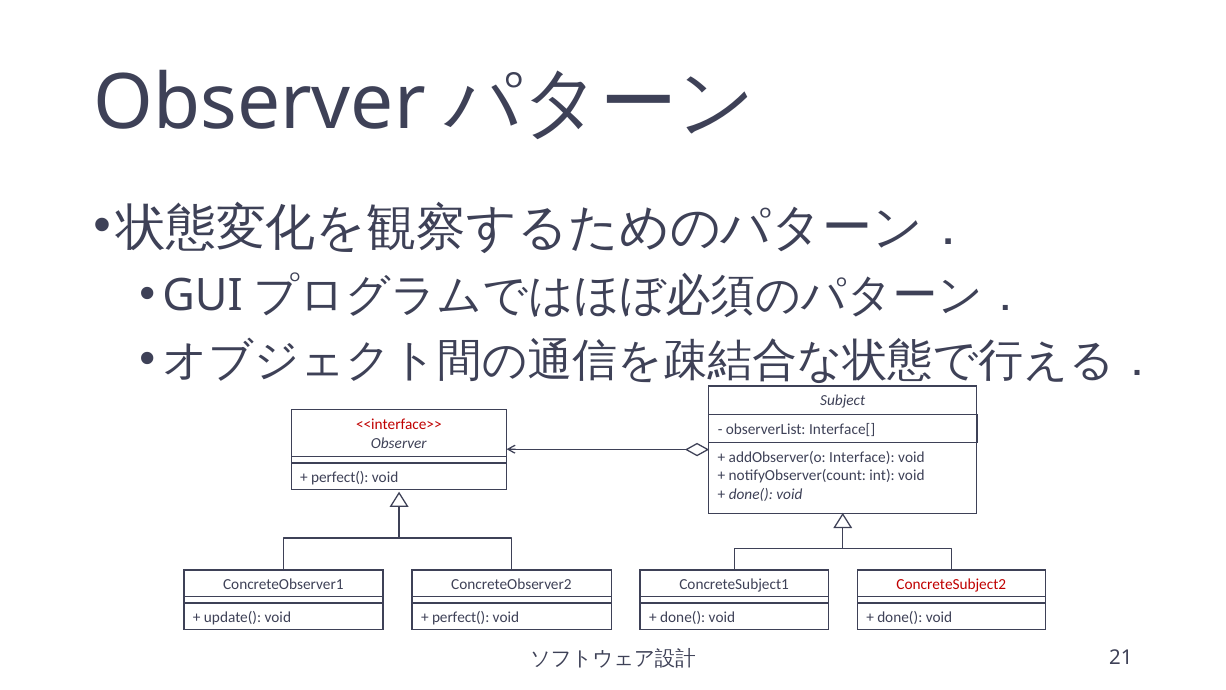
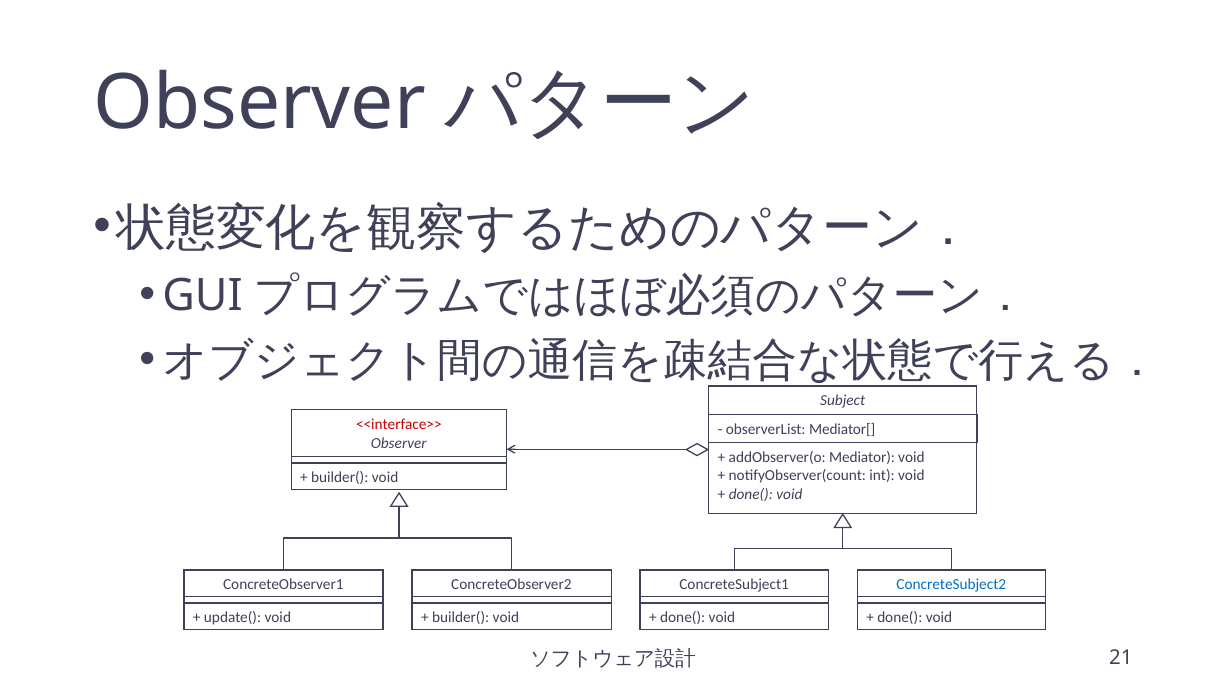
Interface[: Interface[ -> Mediator[
Interface: Interface -> Mediator
perfect( at (340, 477): perfect( -> builder(
ConcreteSubject2 colour: red -> blue
perfect( at (461, 618): perfect( -> builder(
